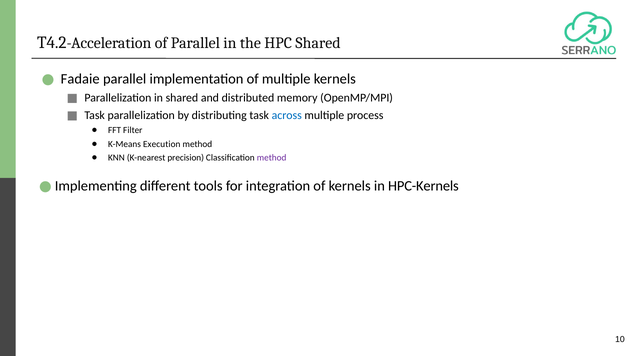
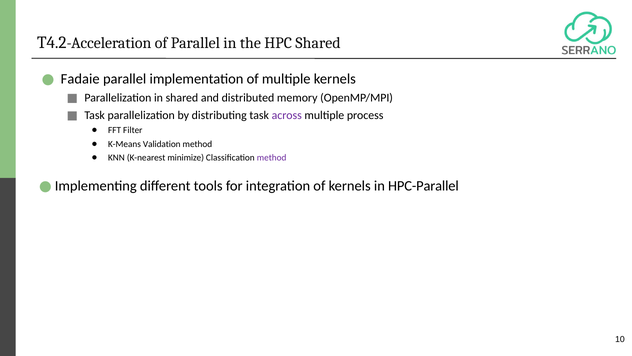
across colour: blue -> purple
Execution: Execution -> Validation
precision: precision -> minimize
HPC-Kernels: HPC-Kernels -> HPC-Parallel
